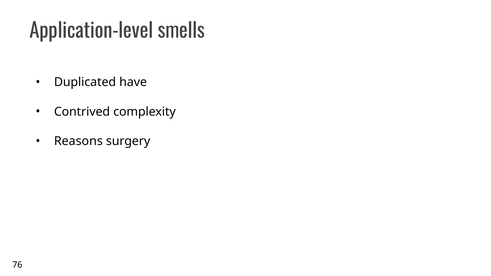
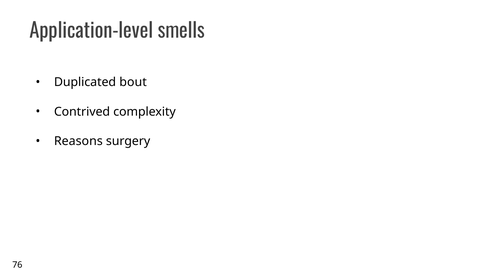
have: have -> bout
